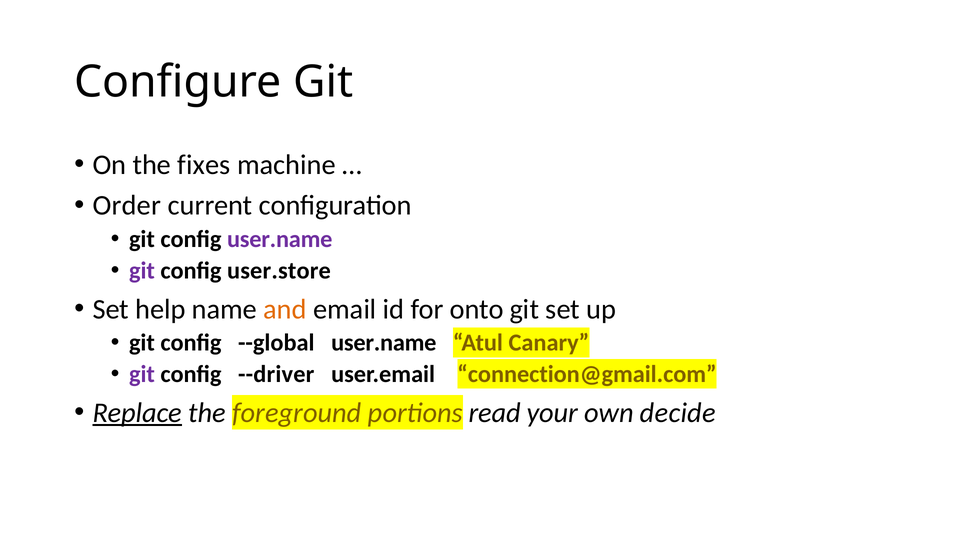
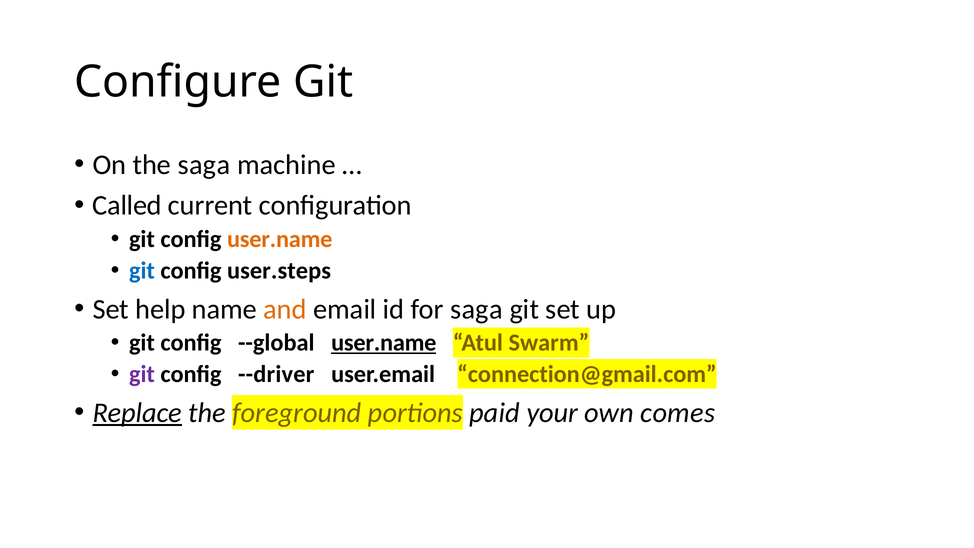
the fixes: fixes -> saga
Order: Order -> Called
user.name at (280, 239) colour: purple -> orange
git at (142, 270) colour: purple -> blue
user.store: user.store -> user.steps
for onto: onto -> saga
user.name at (384, 343) underline: none -> present
Canary: Canary -> Swarm
read: read -> paid
decide: decide -> comes
